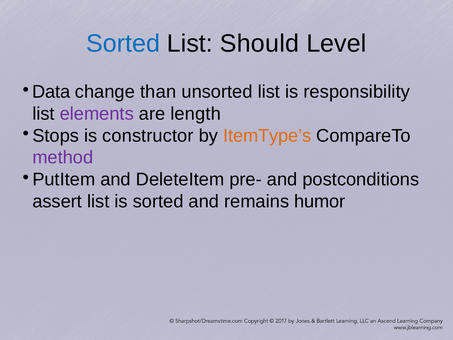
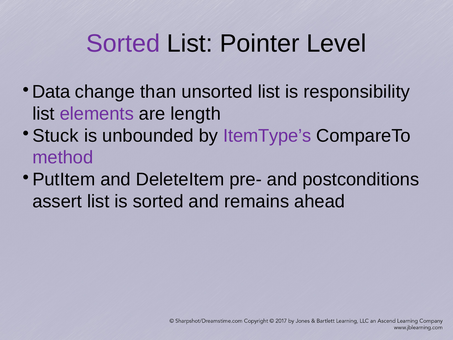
Sorted at (123, 44) colour: blue -> purple
Should: Should -> Pointer
Stops: Stops -> Stuck
constructor: constructor -> unbounded
ItemType’s colour: orange -> purple
humor: humor -> ahead
